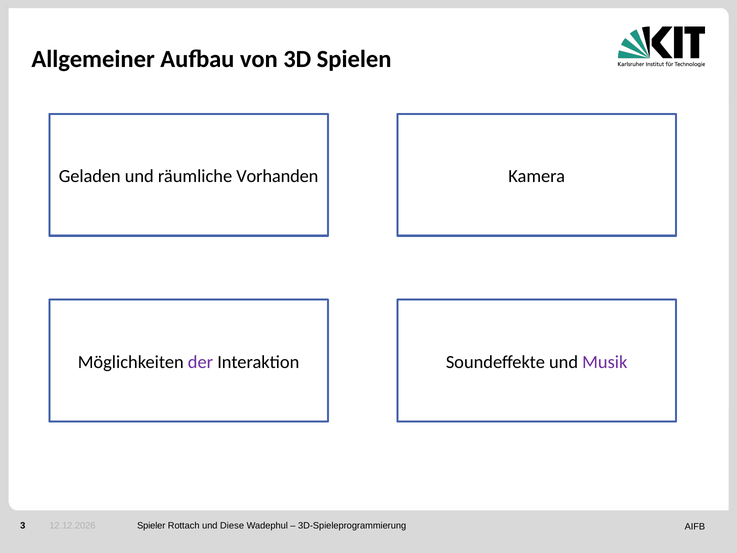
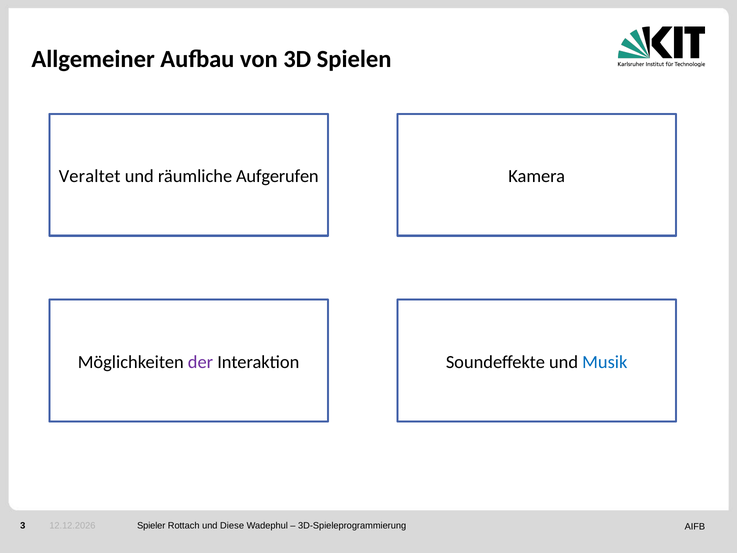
Geladen: Geladen -> Veraltet
Vorhanden: Vorhanden -> Aufgerufen
Musik colour: purple -> blue
